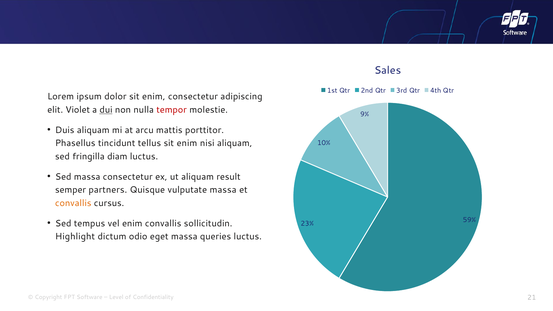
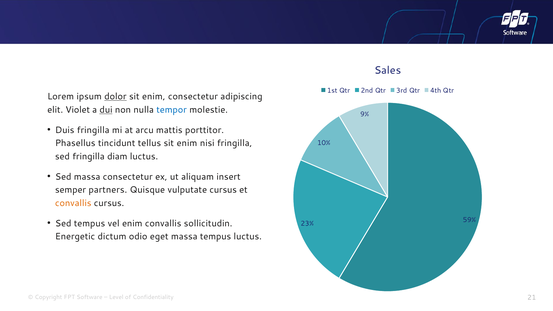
dolor underline: none -> present
tempor colour: red -> blue
Duis aliquam: aliquam -> fringilla
nisi aliquam: aliquam -> fringilla
result: result -> insert
vulputate massa: massa -> cursus
Highlight: Highlight -> Energetic
massa queries: queries -> tempus
